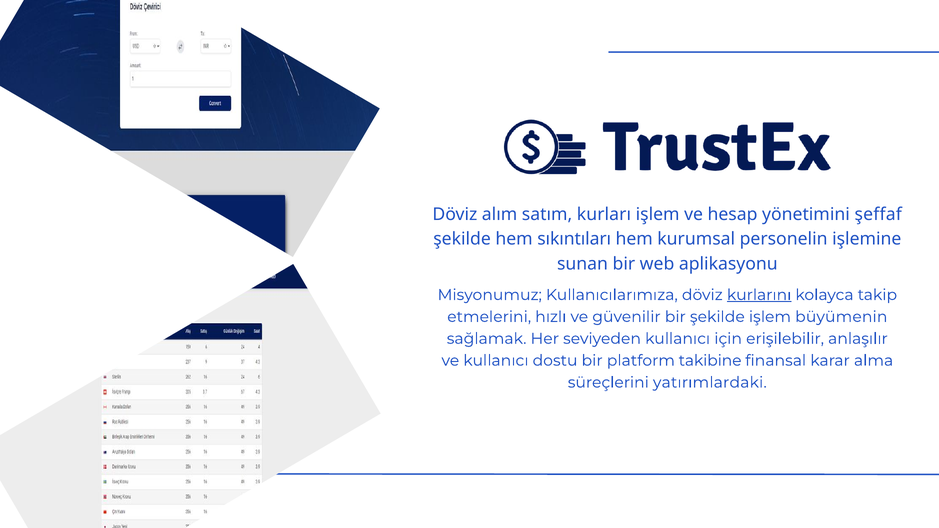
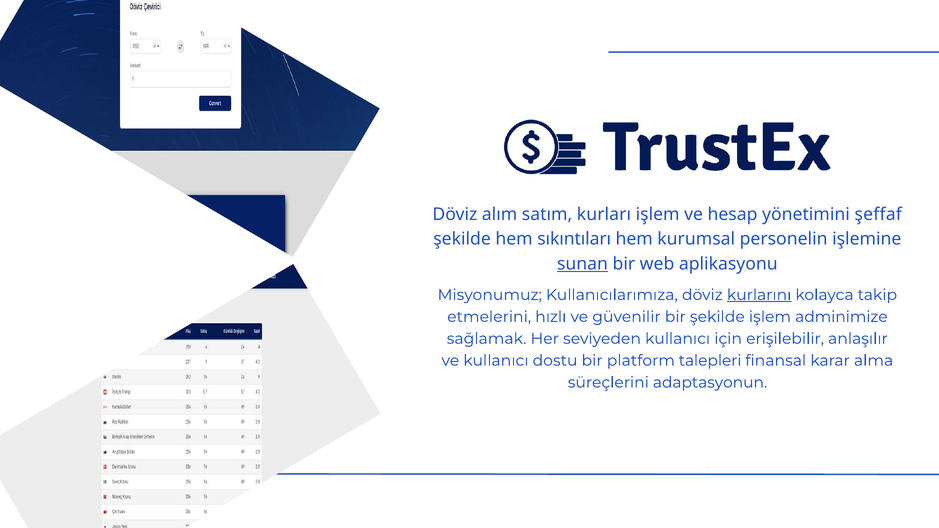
sunan underline: none -> present
büyümenin: büyümenin -> adminimize
takibine: takibine -> talepleri
yatırımlardaki: yatırımlardaki -> adaptasyonun
